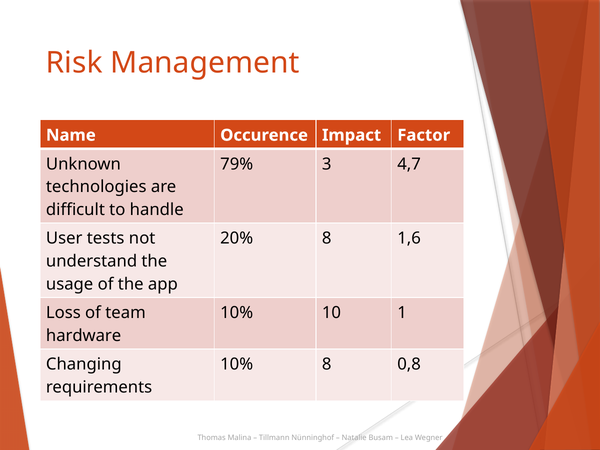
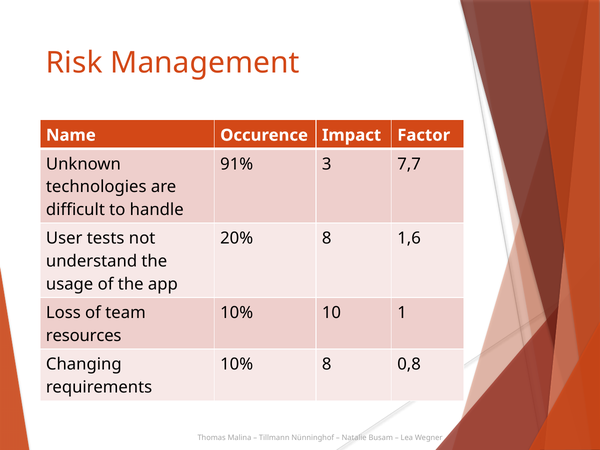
79%: 79% -> 91%
4,7: 4,7 -> 7,7
hardware: hardware -> resources
